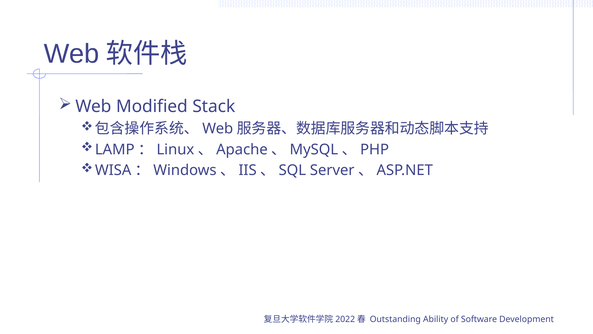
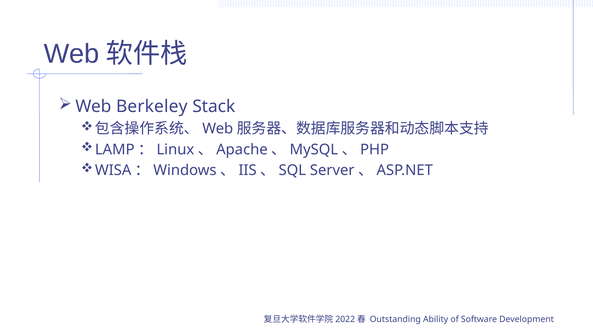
Modified: Modified -> Berkeley
